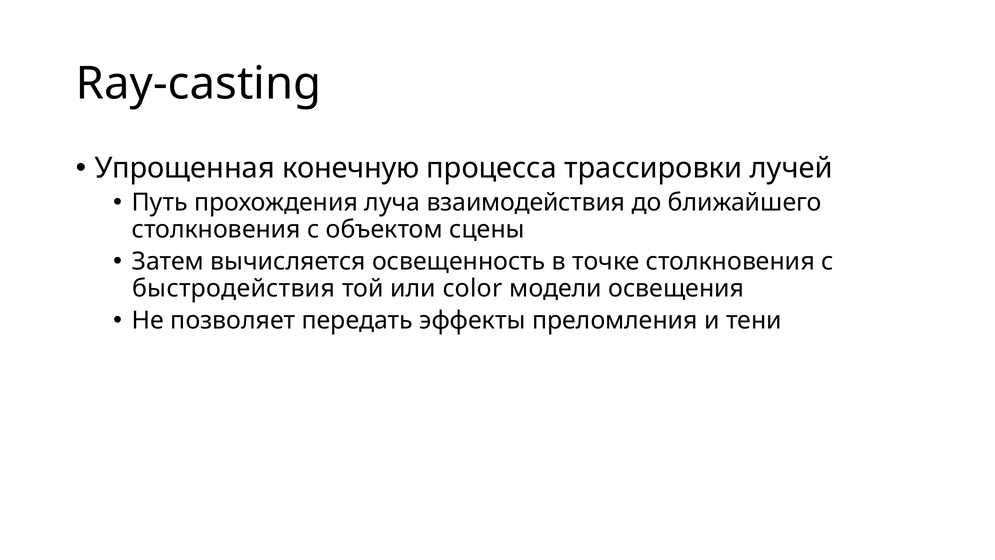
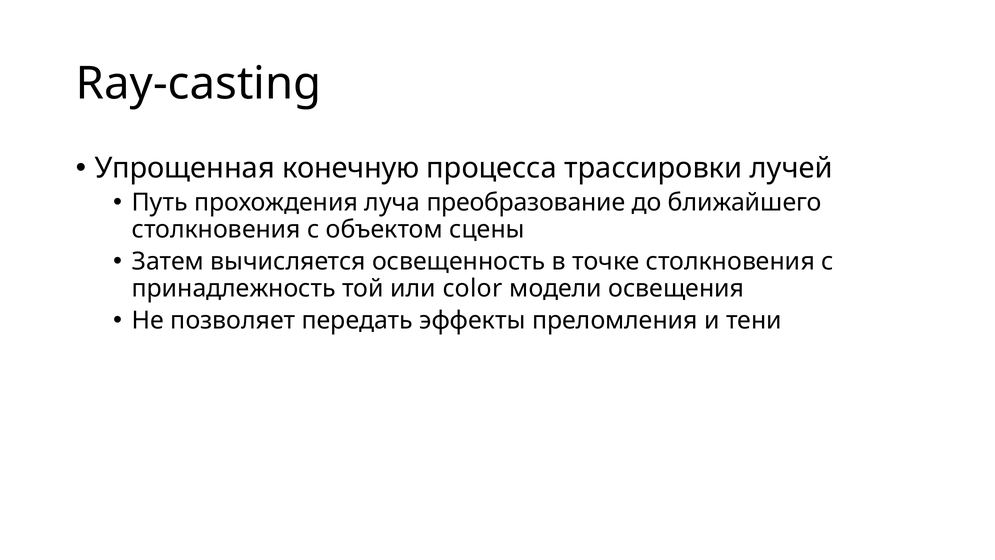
взаимодействия: взаимодействия -> преобразование
быстродействия: быстродействия -> принадлежность
